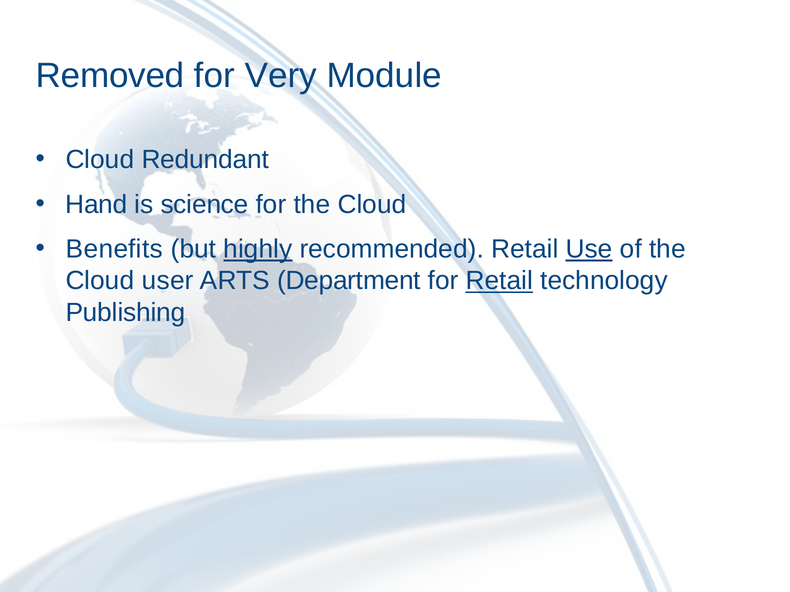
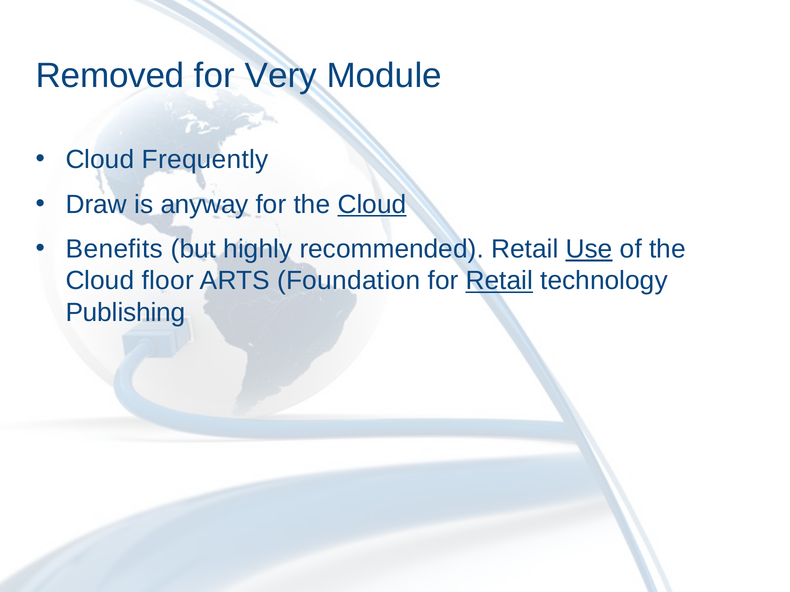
Redundant: Redundant -> Frequently
Hand: Hand -> Draw
science: science -> anyway
Cloud at (372, 205) underline: none -> present
highly underline: present -> none
user: user -> floor
Department: Department -> Foundation
